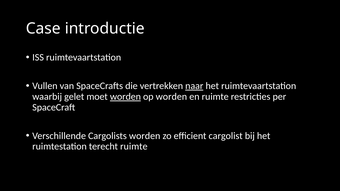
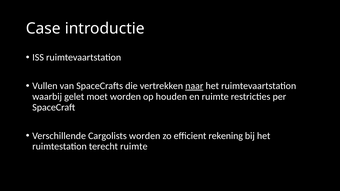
worden at (125, 97) underline: present -> none
op worden: worden -> houden
cargolist: cargolist -> rekening
